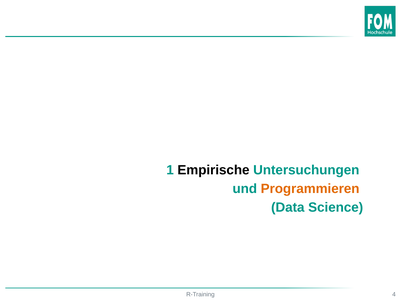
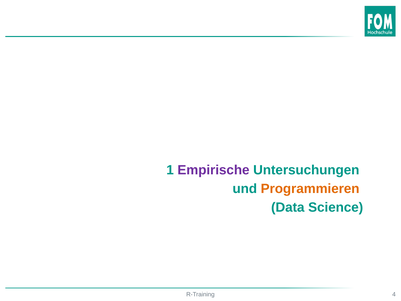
Empirische colour: black -> purple
